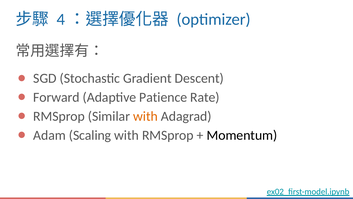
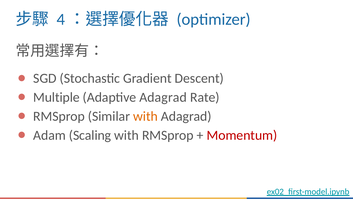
Forward: Forward -> Multiple
Adaptive Patience: Patience -> Adagrad
Momentum colour: black -> red
